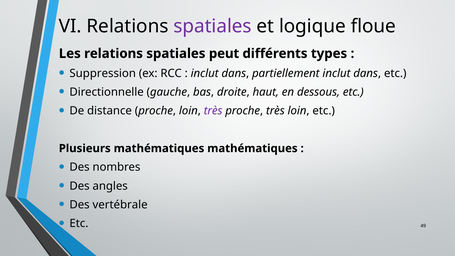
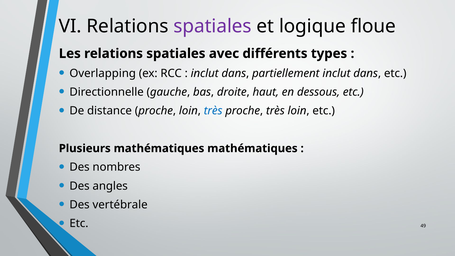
peut: peut -> avec
Suppression: Suppression -> Overlapping
très at (213, 111) colour: purple -> blue
